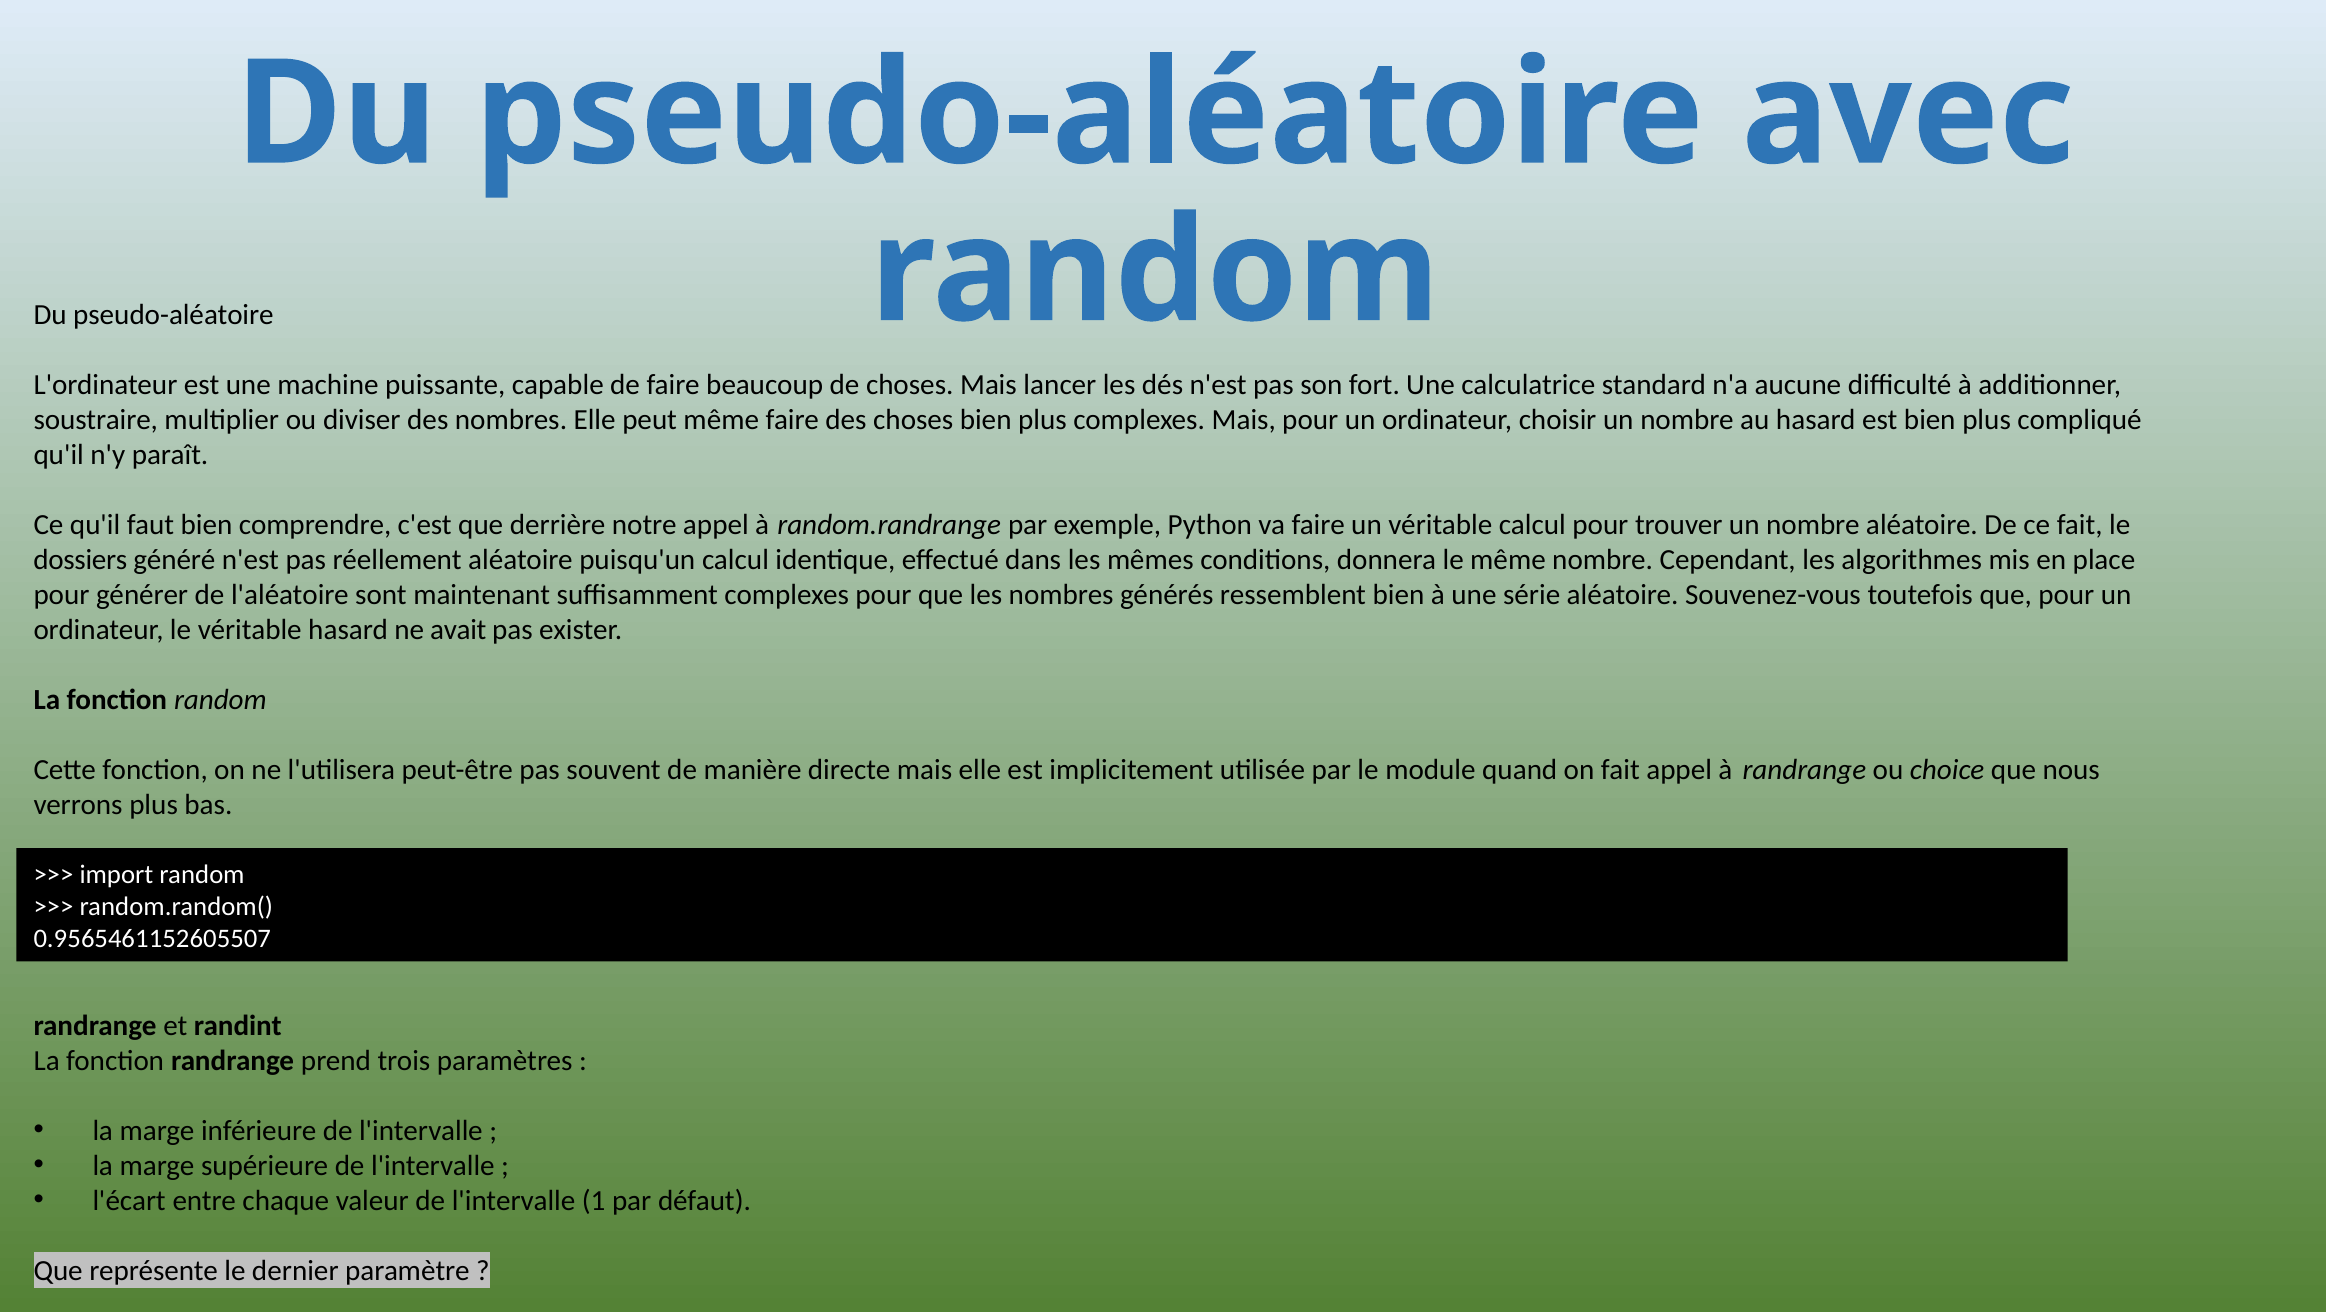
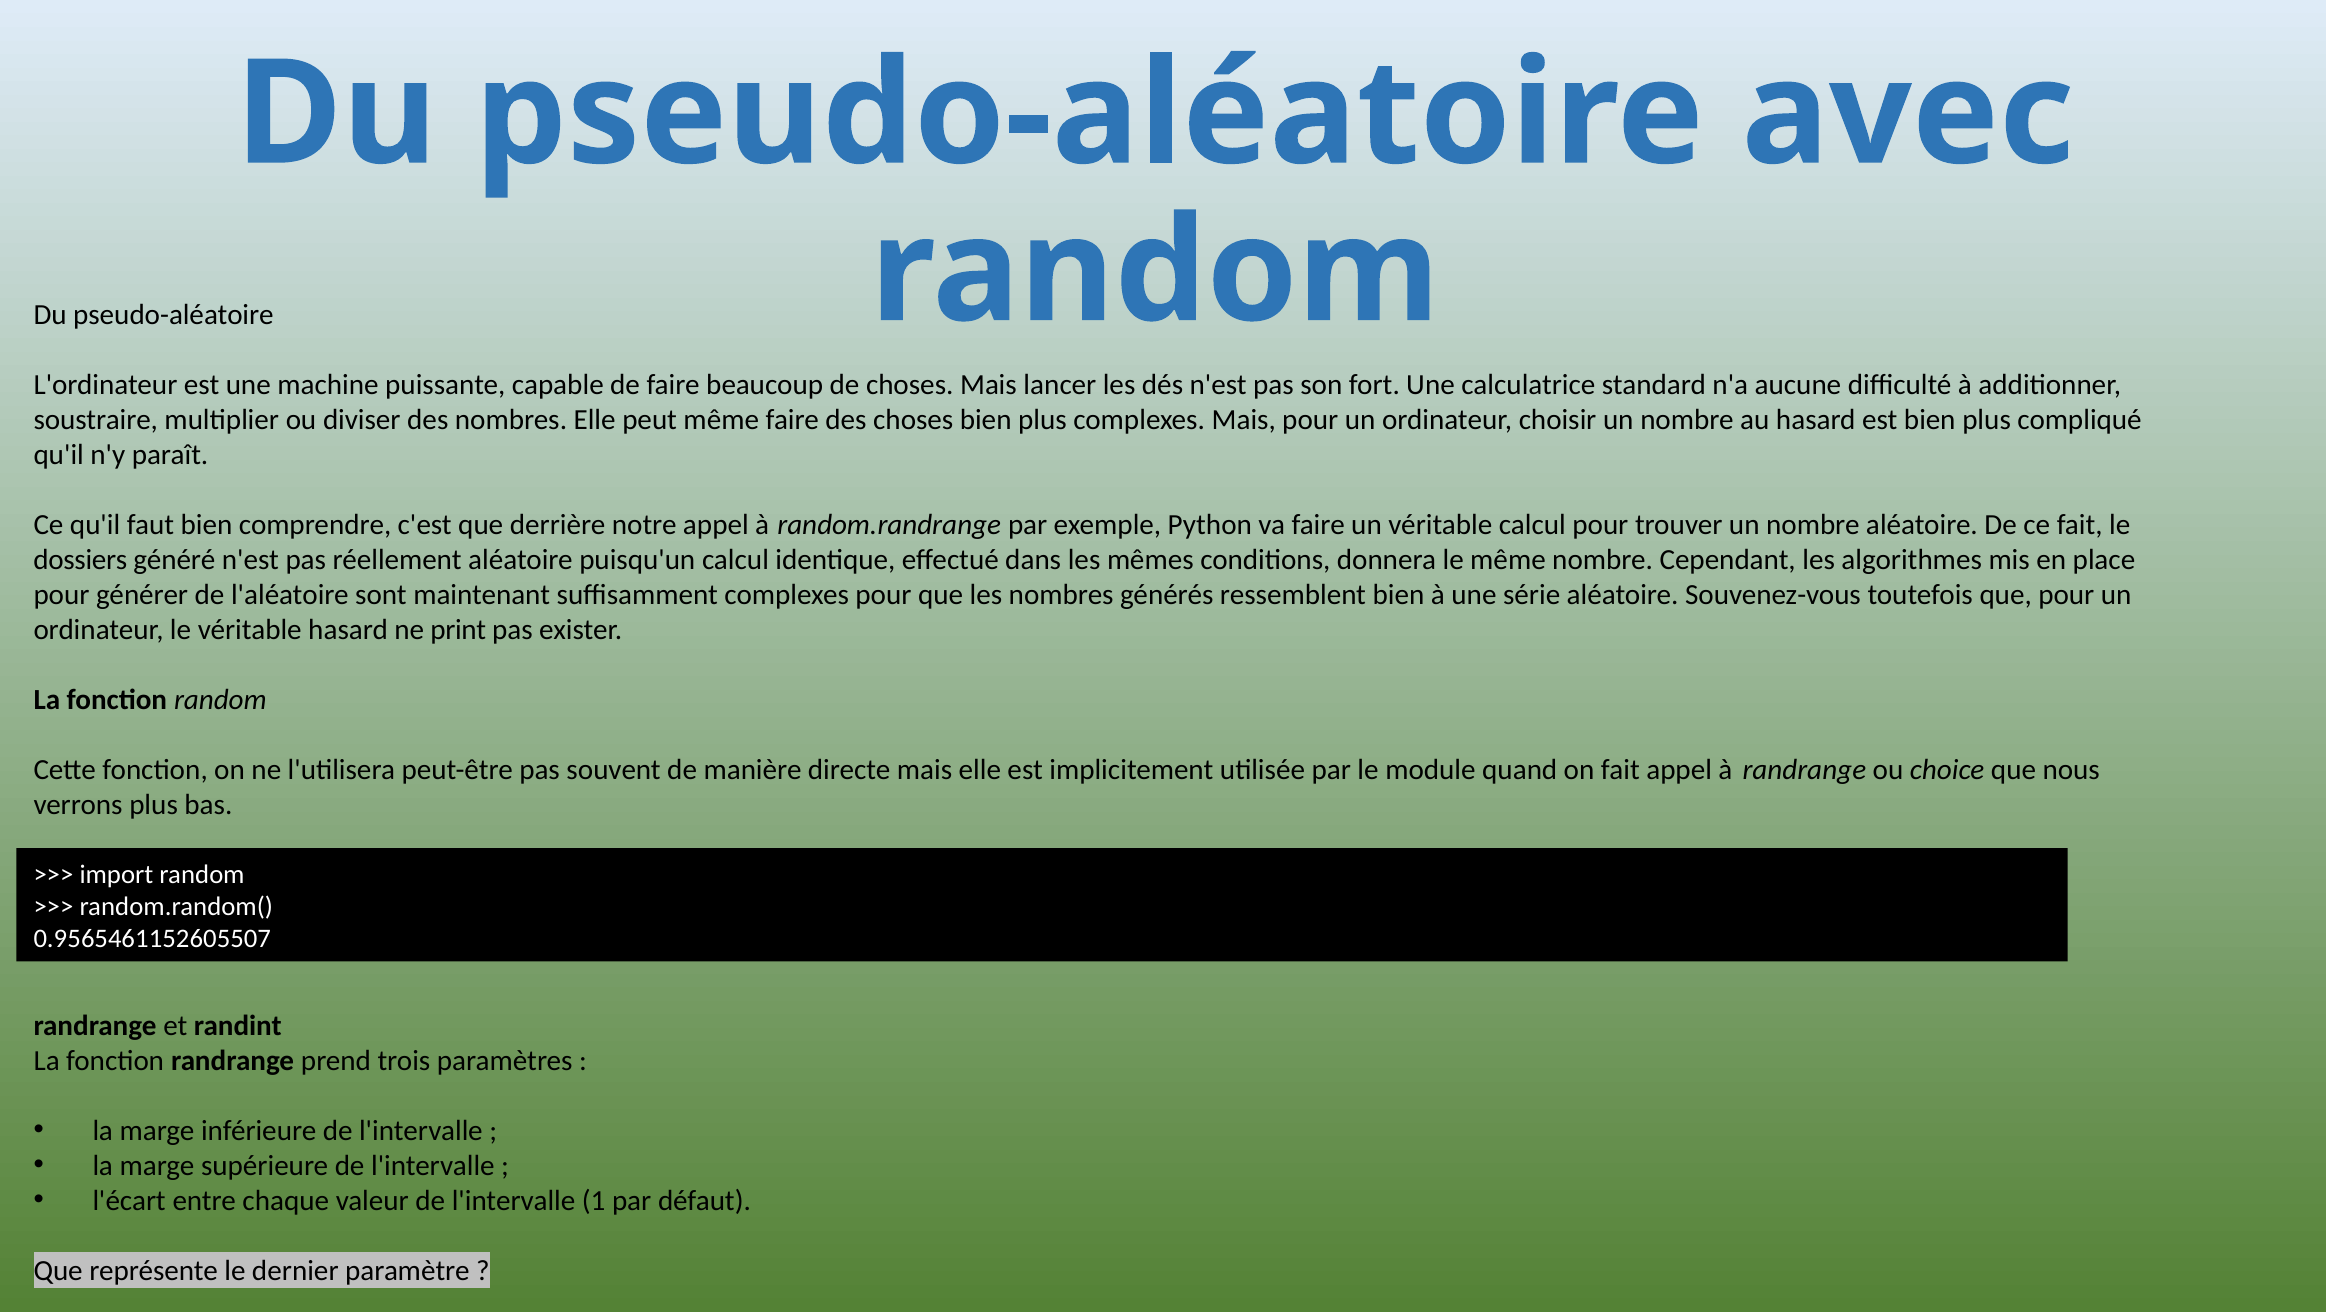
avait: avait -> print
